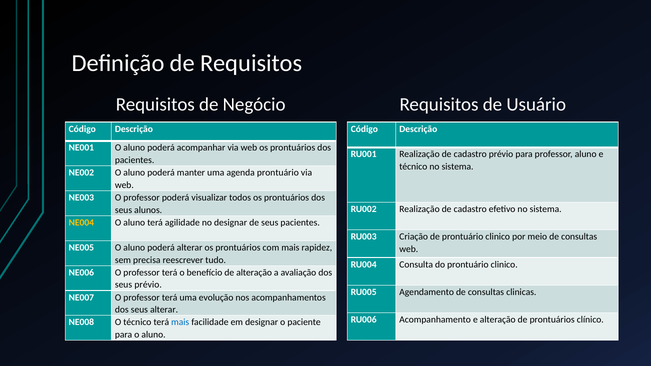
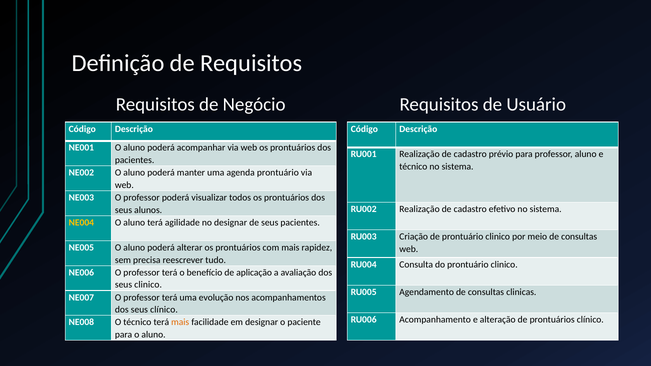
de alteração: alteração -> aplicação
seus prévio: prévio -> clinico
seus alterar: alterar -> clínico
mais at (180, 322) colour: blue -> orange
